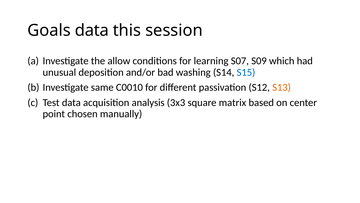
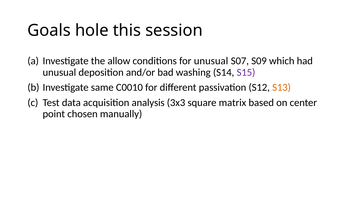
Goals data: data -> hole
for learning: learning -> unusual
S15 colour: blue -> purple
